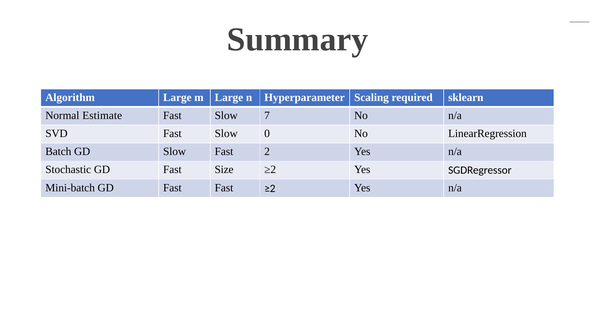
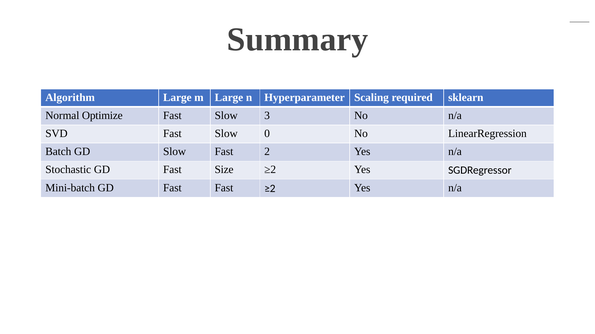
Estimate: Estimate -> Optimize
7: 7 -> 3
